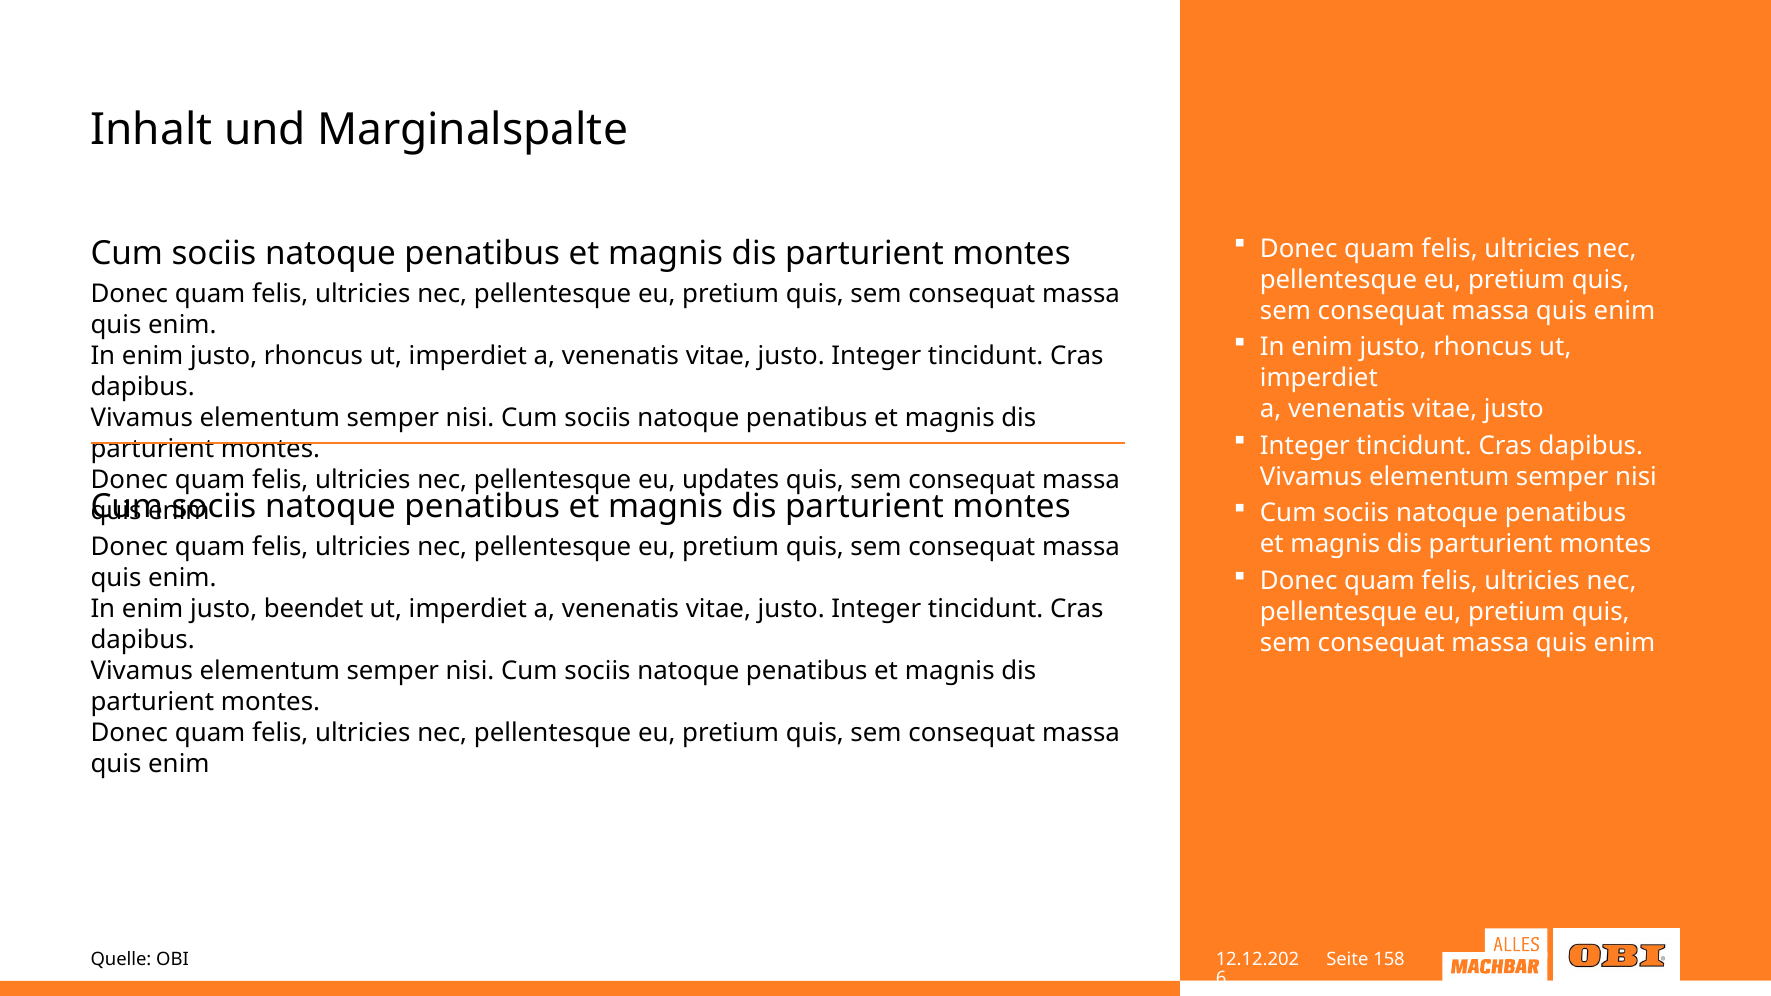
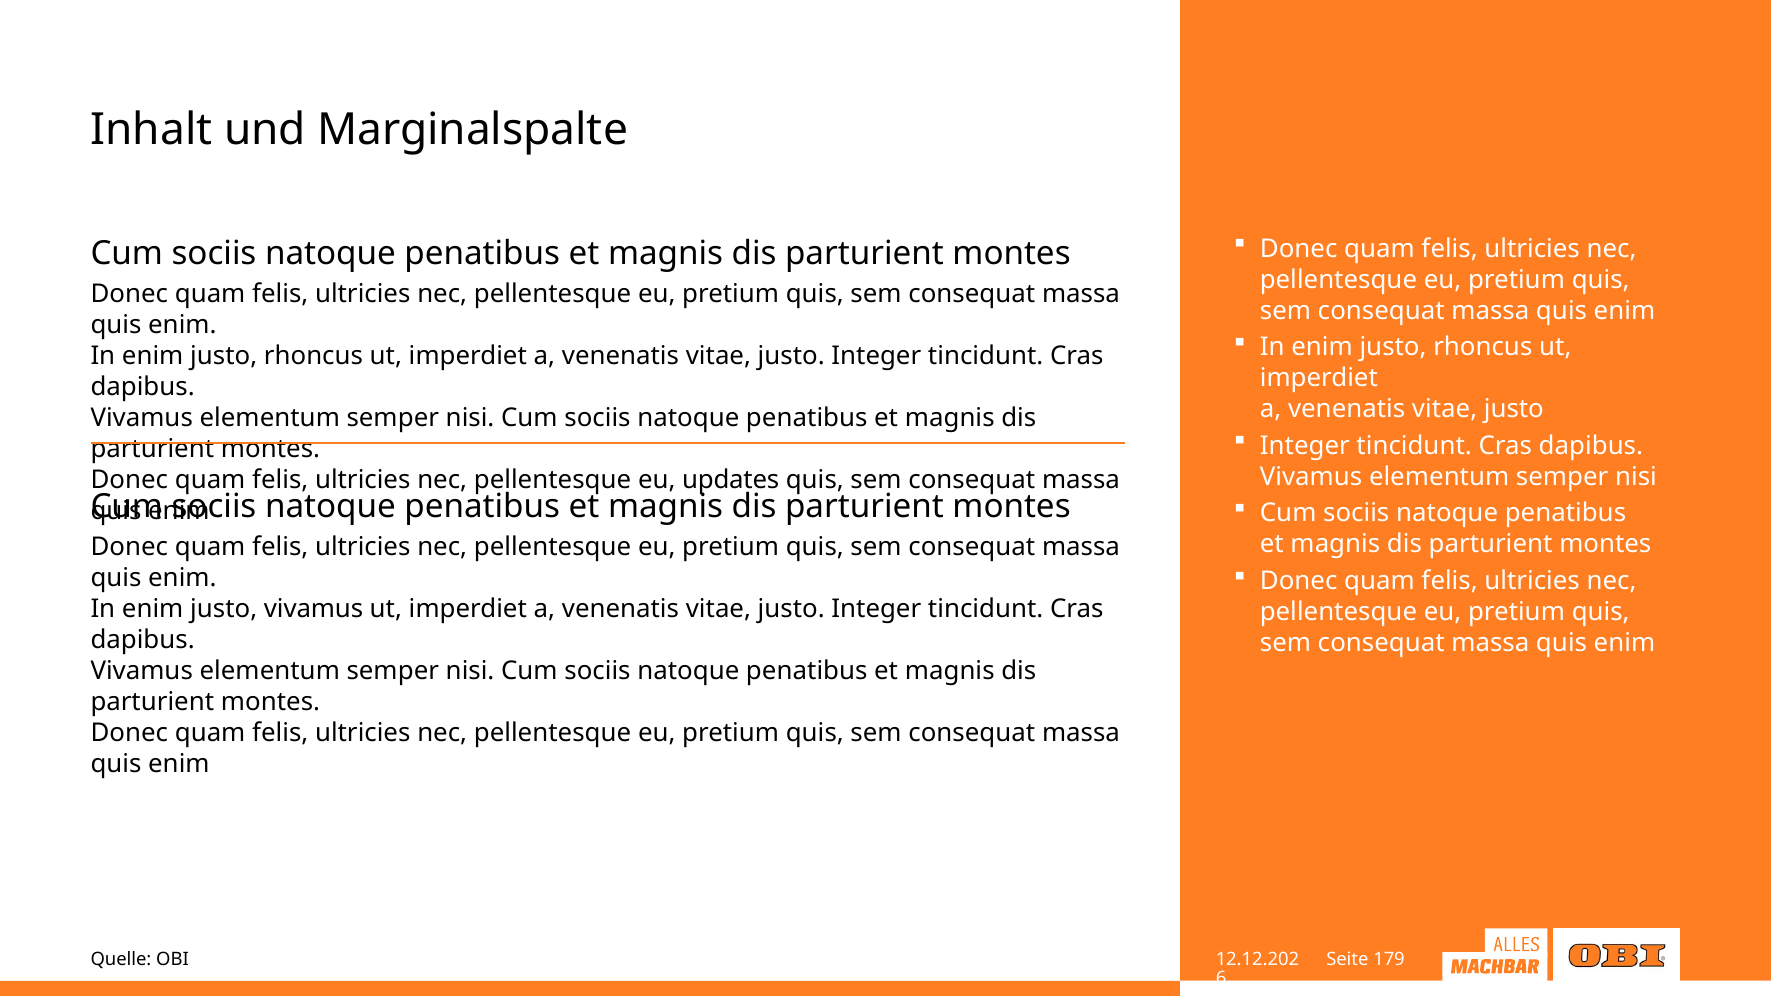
justo beendet: beendet -> vivamus
158: 158 -> 179
